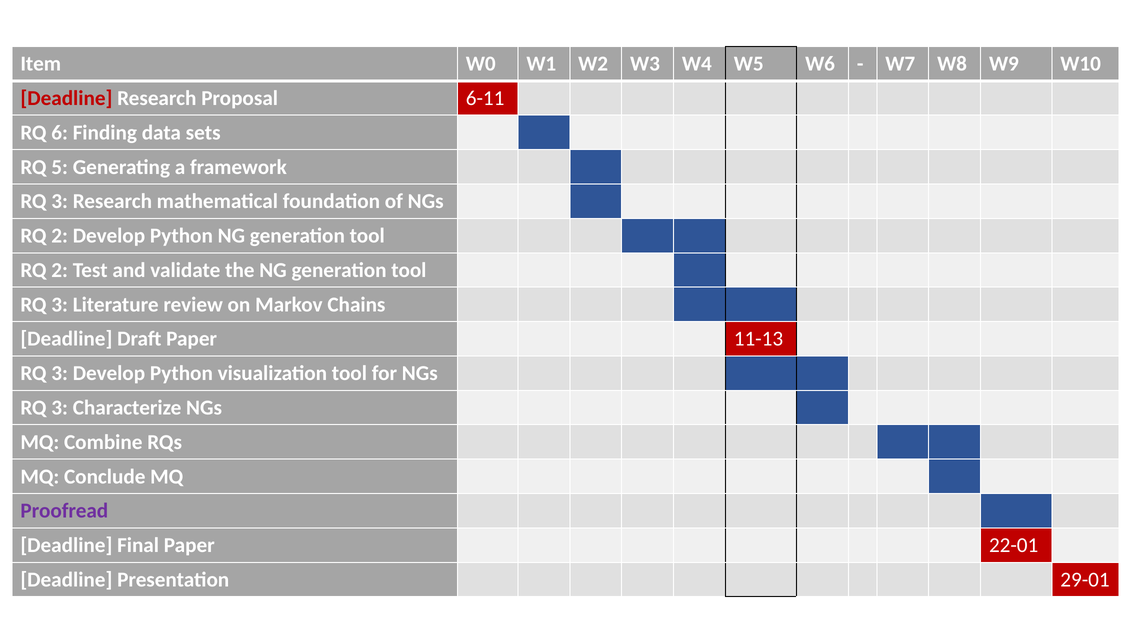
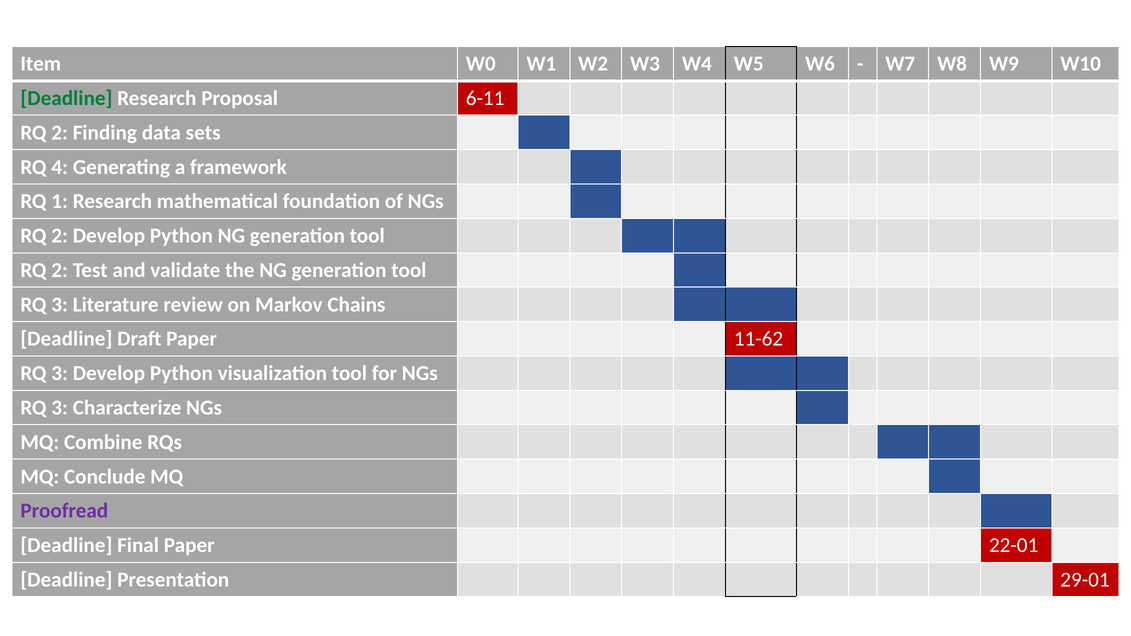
Deadline at (66, 98) colour: red -> green
6 at (60, 133): 6 -> 2
5: 5 -> 4
3 at (60, 201): 3 -> 1
11-13: 11-13 -> 11-62
